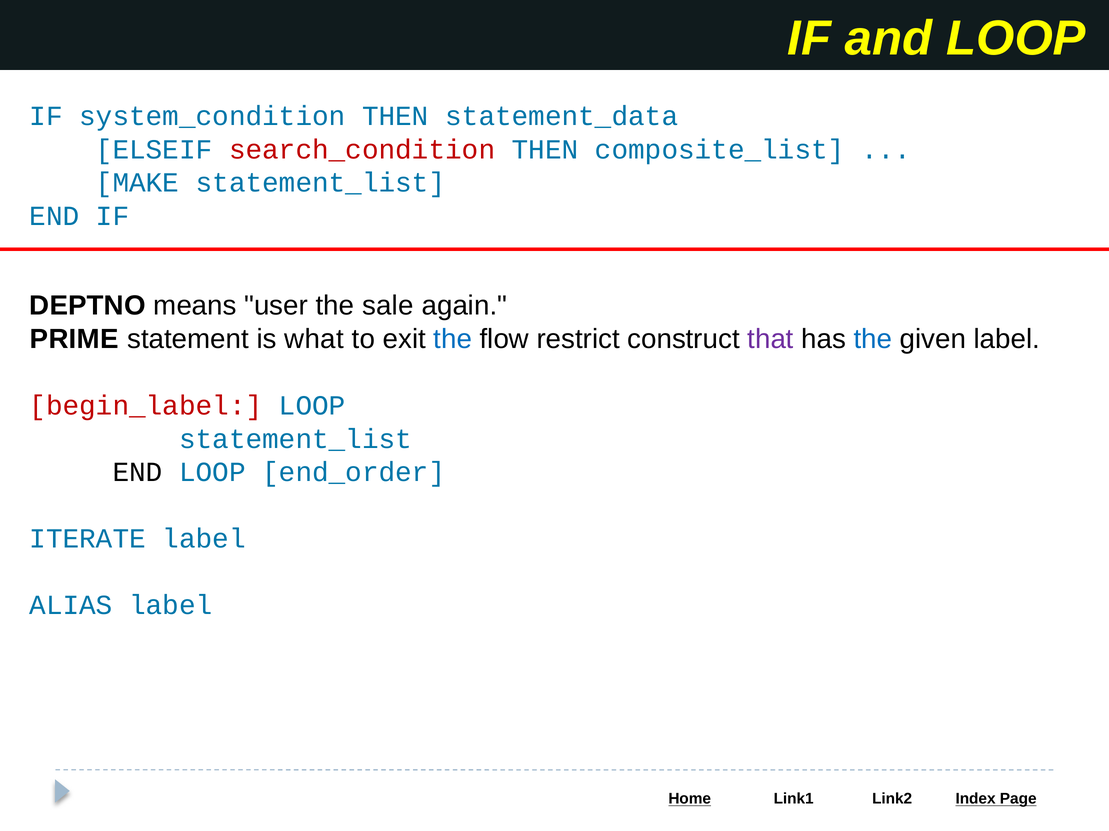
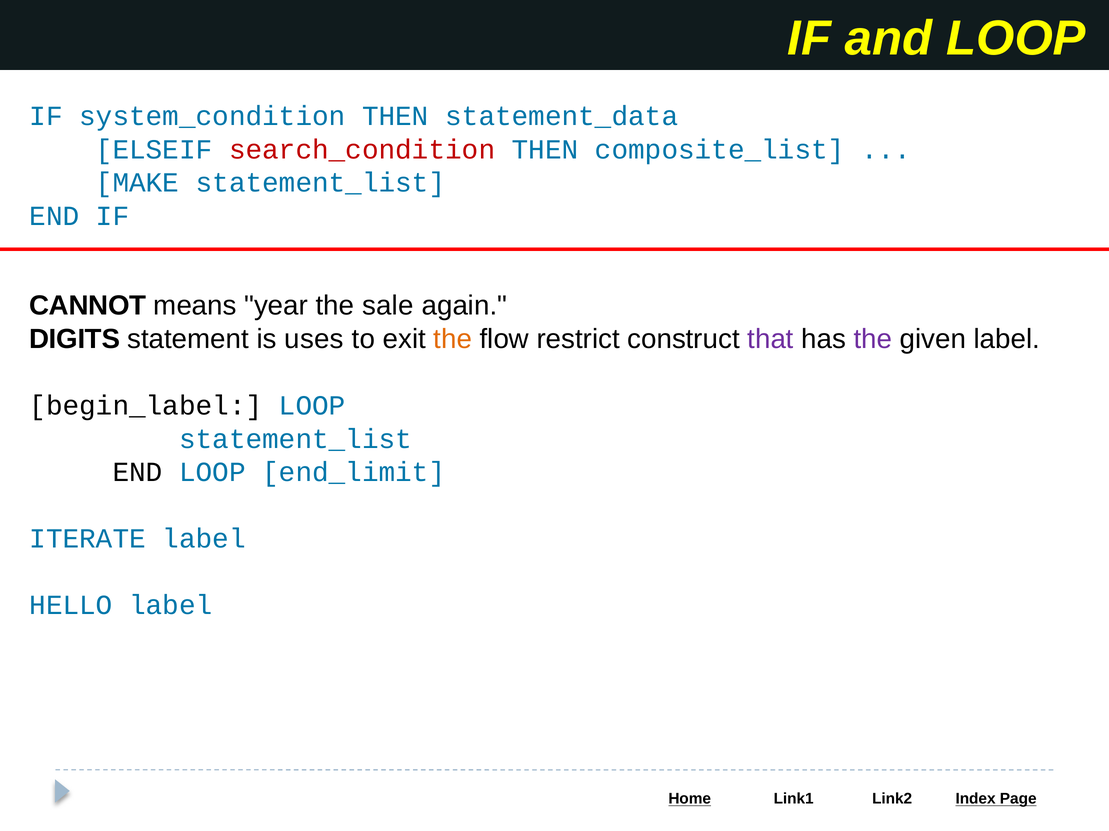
DEPTNO: DEPTNO -> CANNOT
user: user -> year
PRIME: PRIME -> DIGITS
what: what -> uses
the at (453, 339) colour: blue -> orange
the at (873, 339) colour: blue -> purple
begin_label colour: red -> black
end_order: end_order -> end_limit
ALIAS: ALIAS -> HELLO
